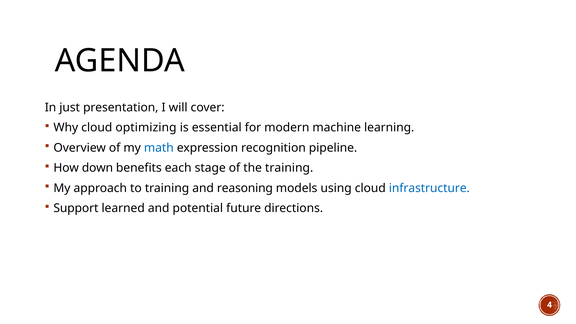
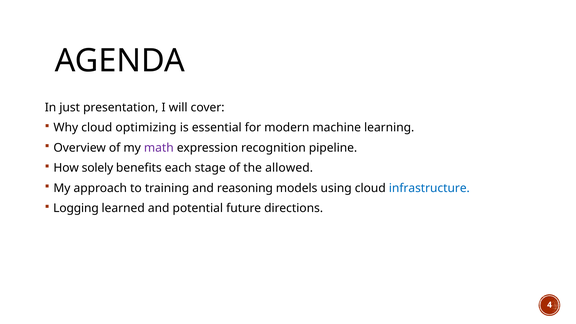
math colour: blue -> purple
down: down -> solely
the training: training -> allowed
Support: Support -> Logging
